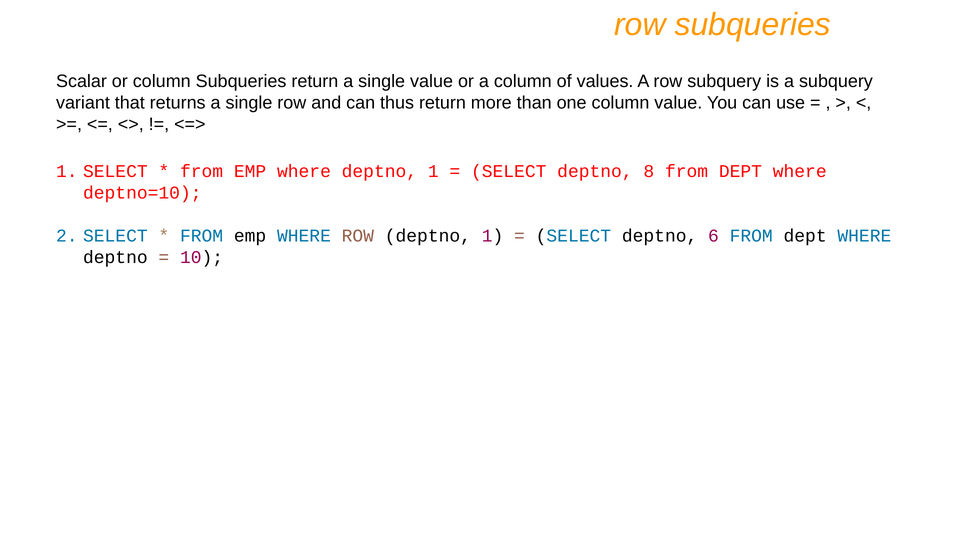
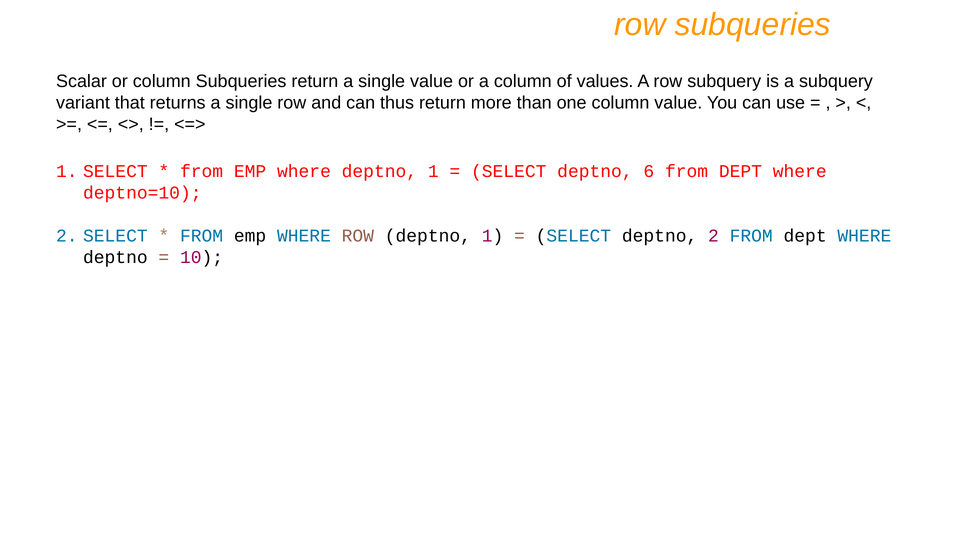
8: 8 -> 6
deptno 6: 6 -> 2
